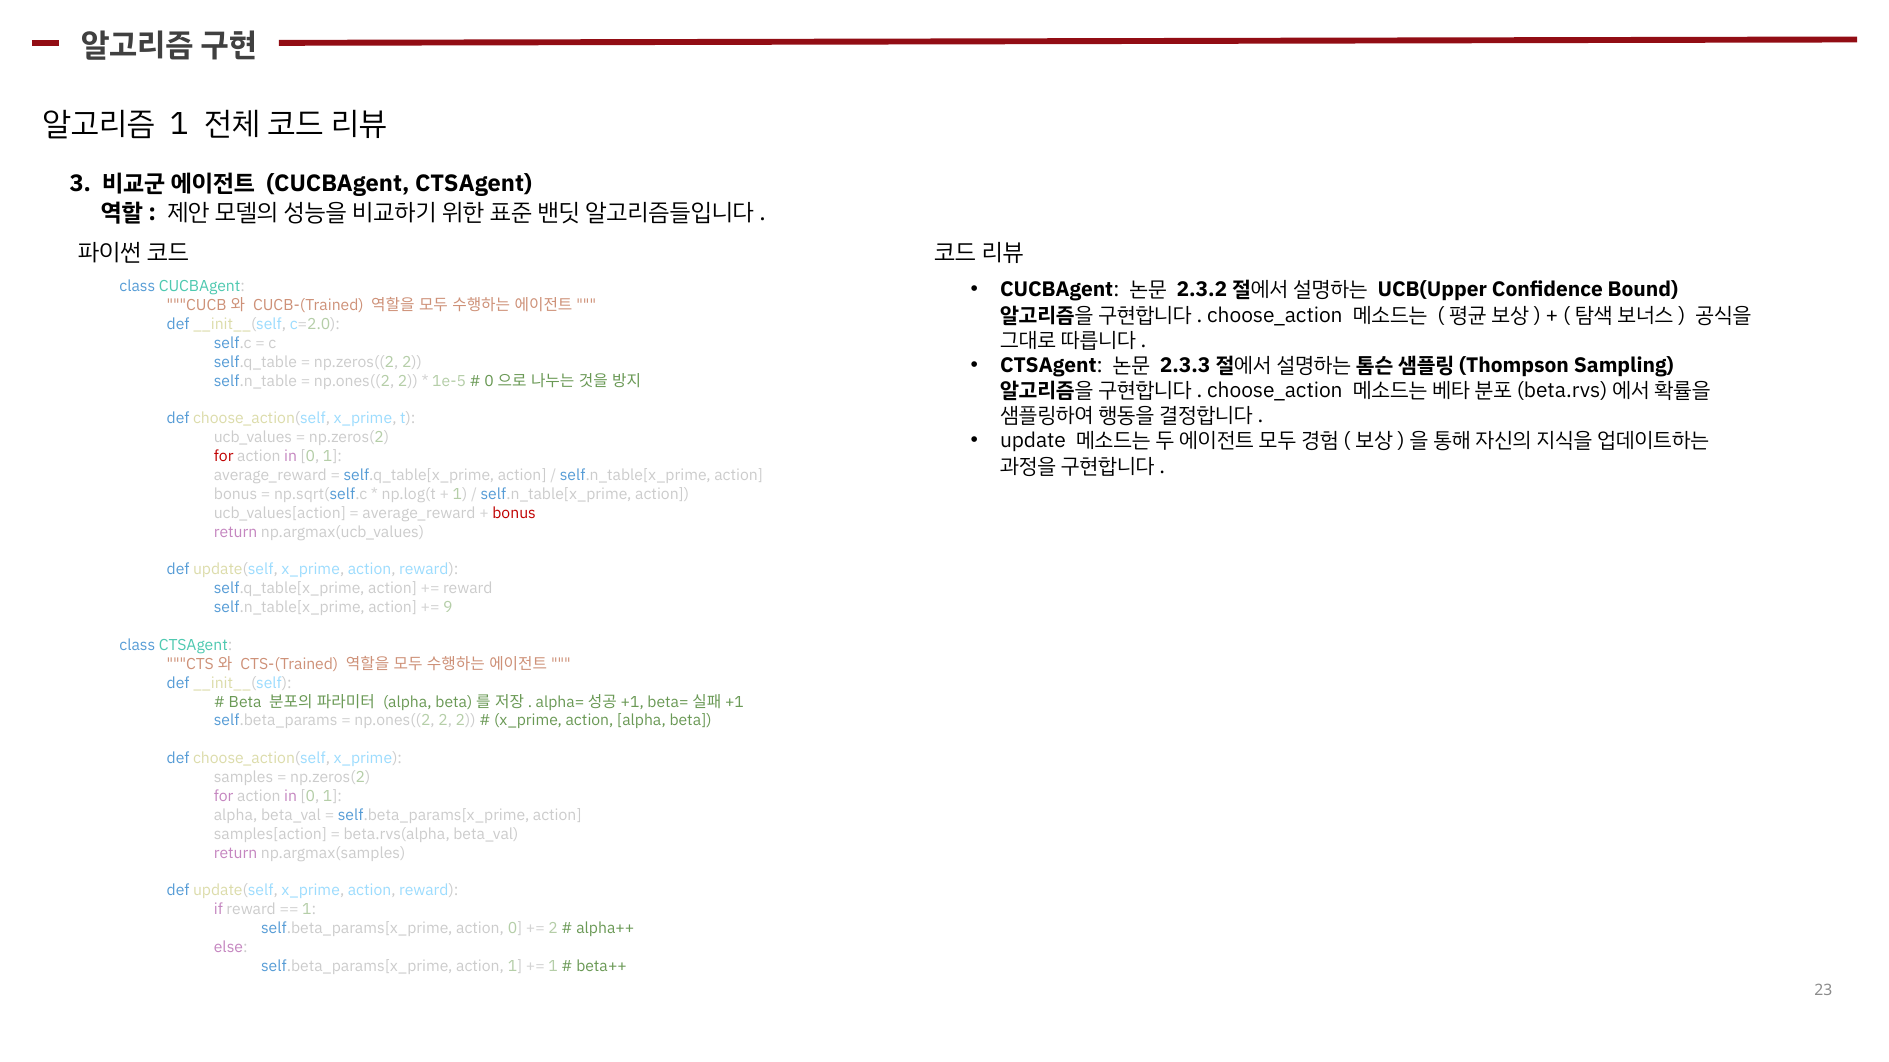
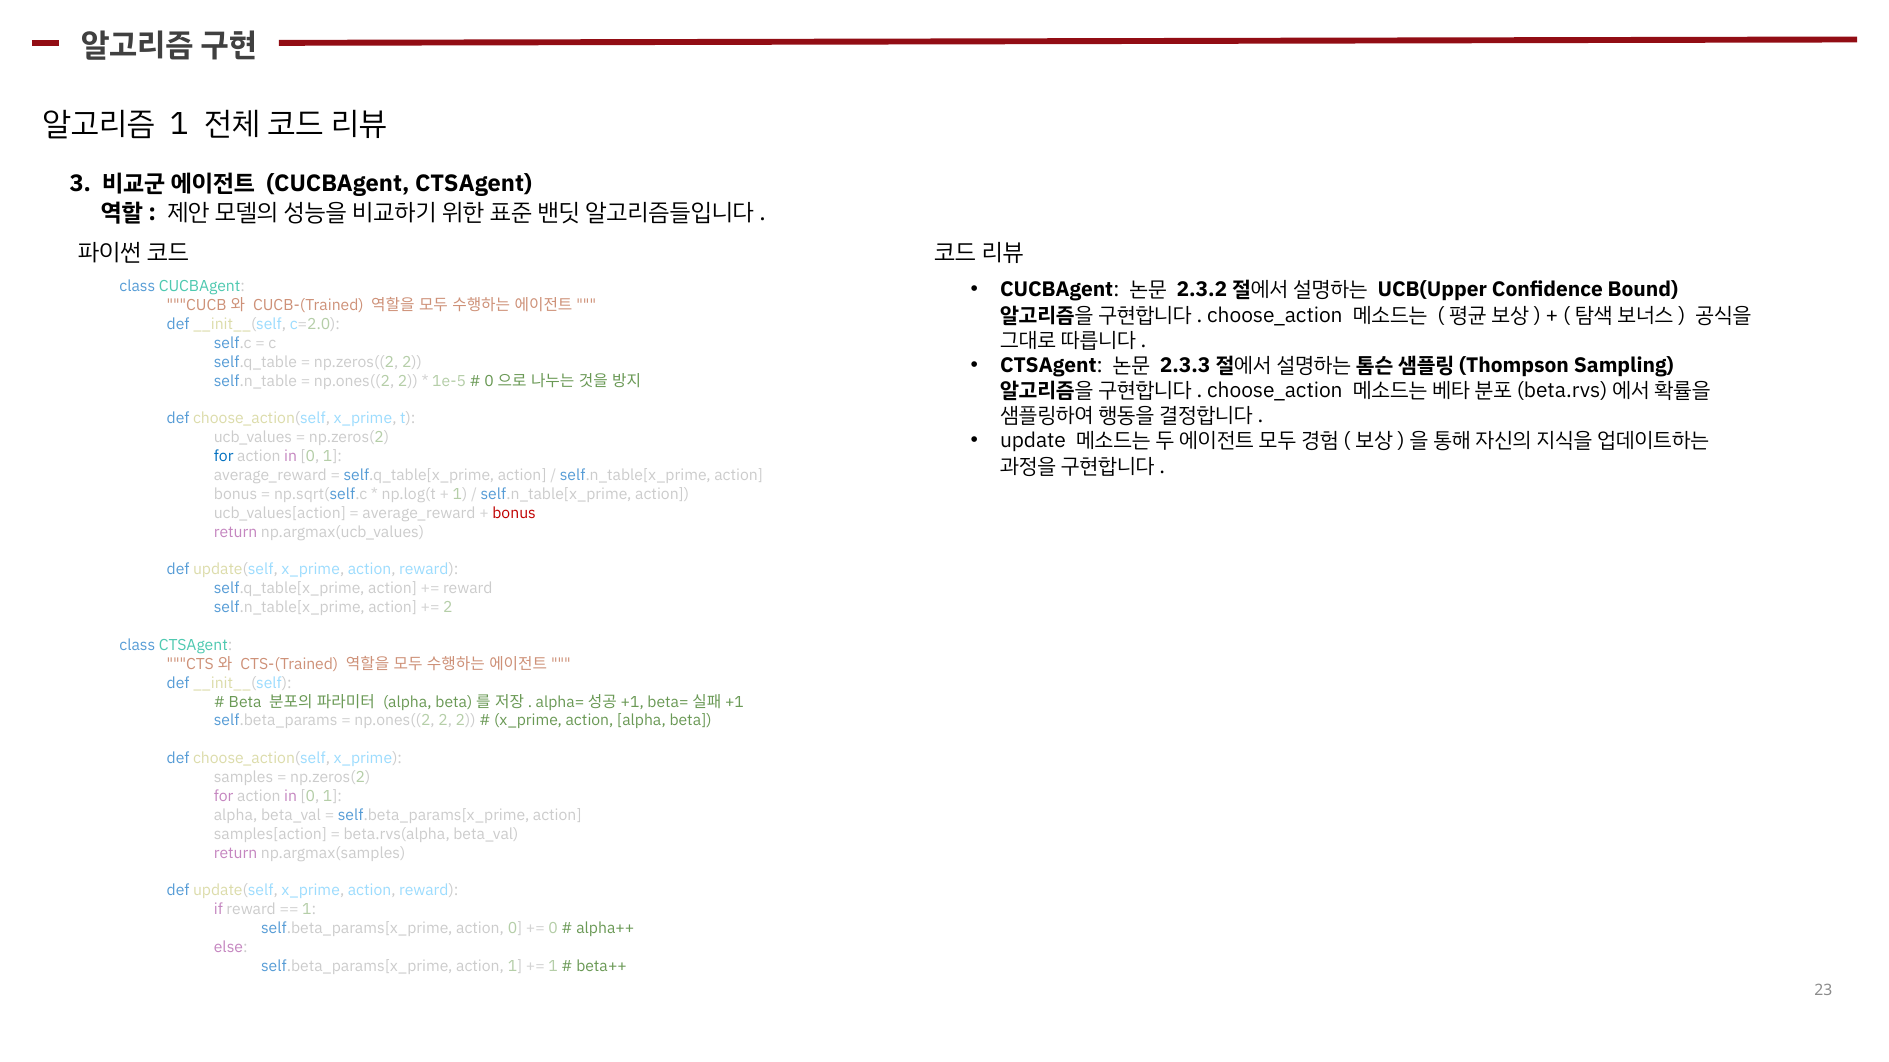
for at (224, 457) colour: red -> blue
9 at (448, 608): 9 -> 2
2 at (553, 929): 2 -> 0
